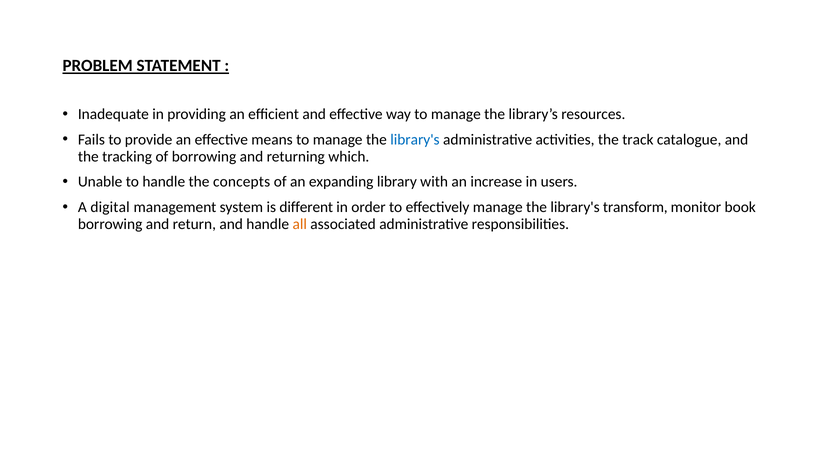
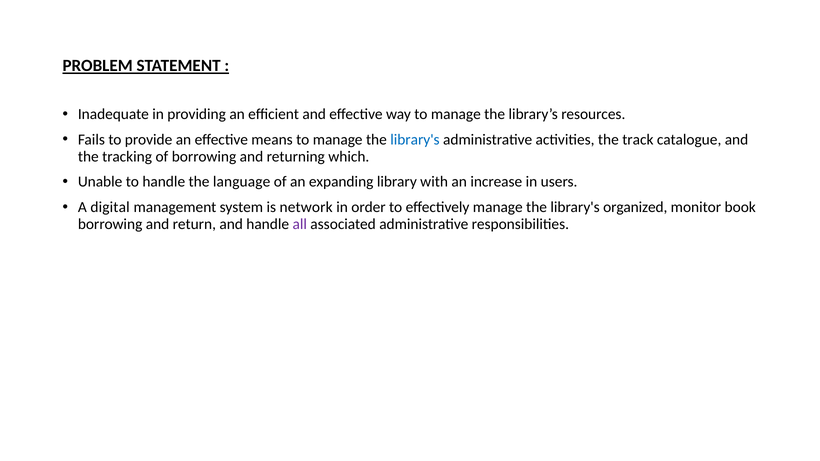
concepts: concepts -> language
different: different -> network
transform: transform -> organized
all colour: orange -> purple
